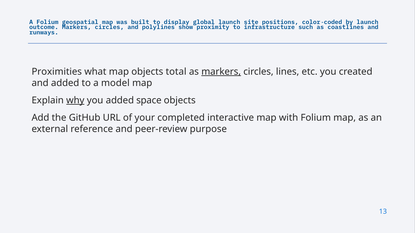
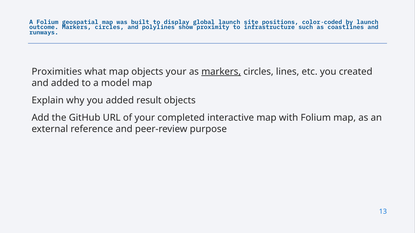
objects total: total -> your
why underline: present -> none
space: space -> result
